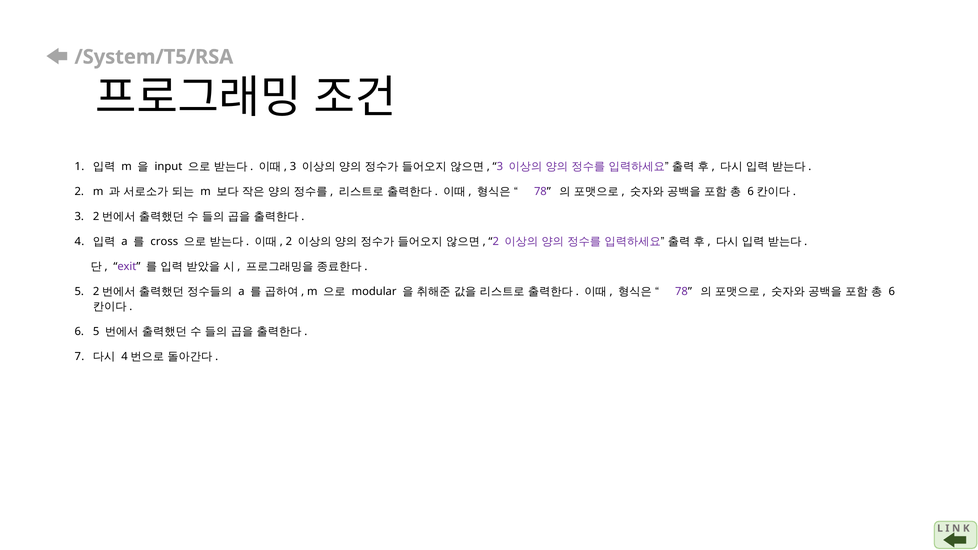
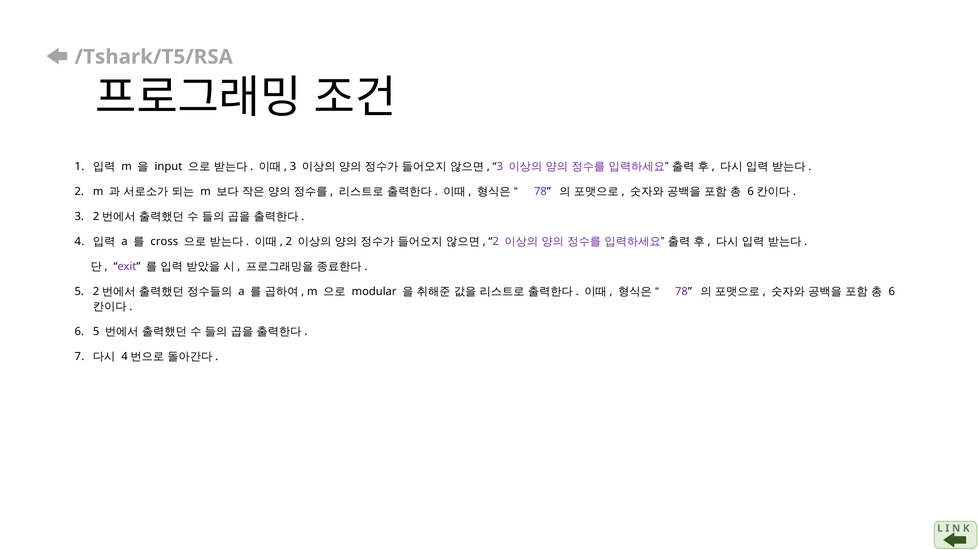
/System/T5/RSA: /System/T5/RSA -> /Tshark/T5/RSA
